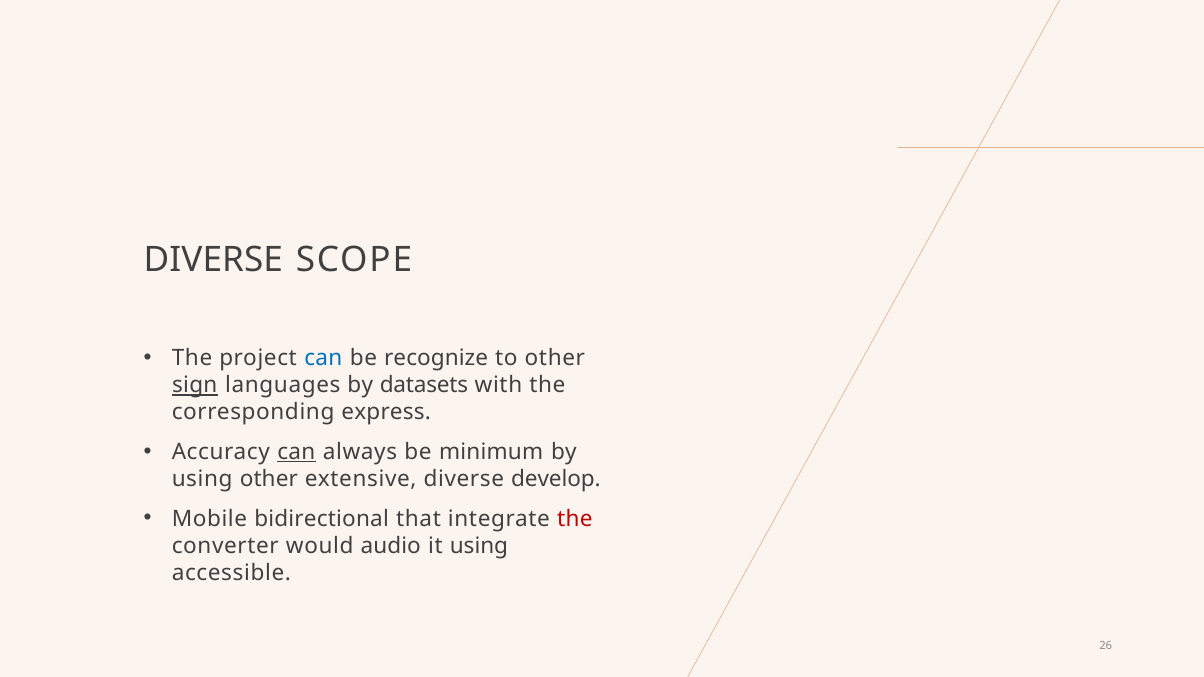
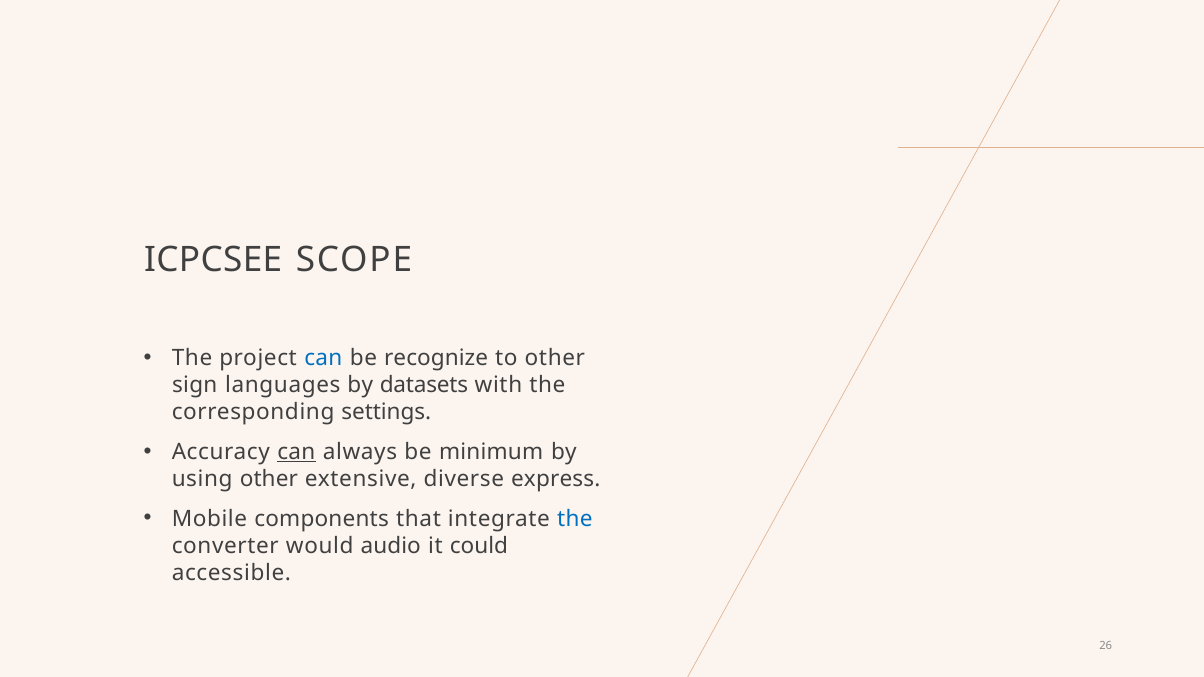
DIVERSE at (213, 260): DIVERSE -> ICPCSEE
sign underline: present -> none
express: express -> settings
develop: develop -> express
bidirectional: bidirectional -> components
the at (575, 519) colour: red -> blue
it using: using -> could
